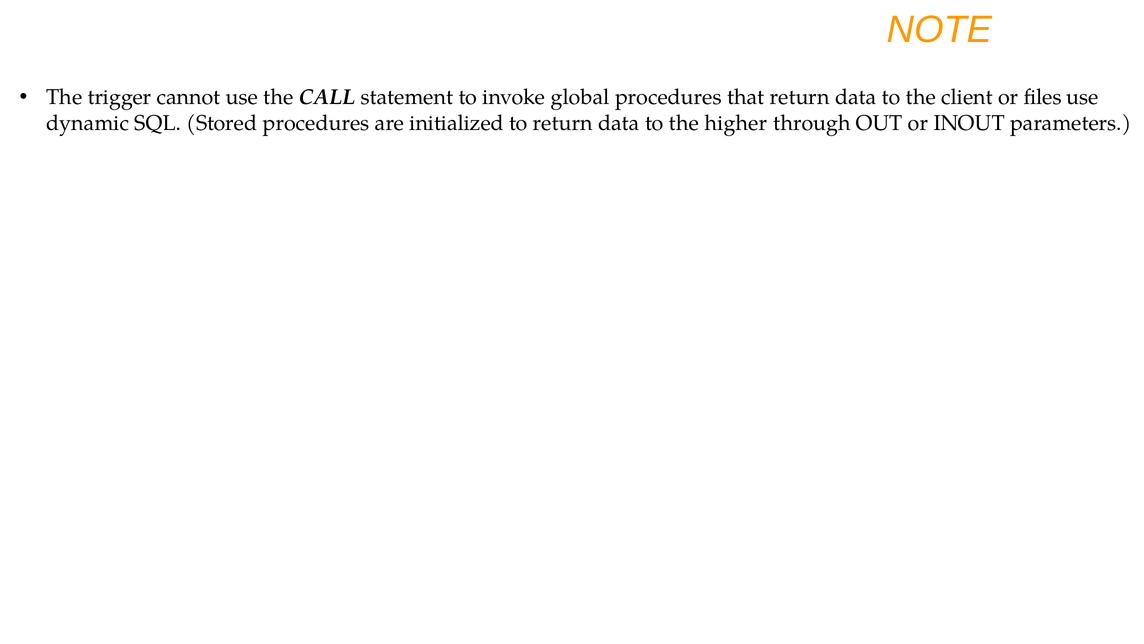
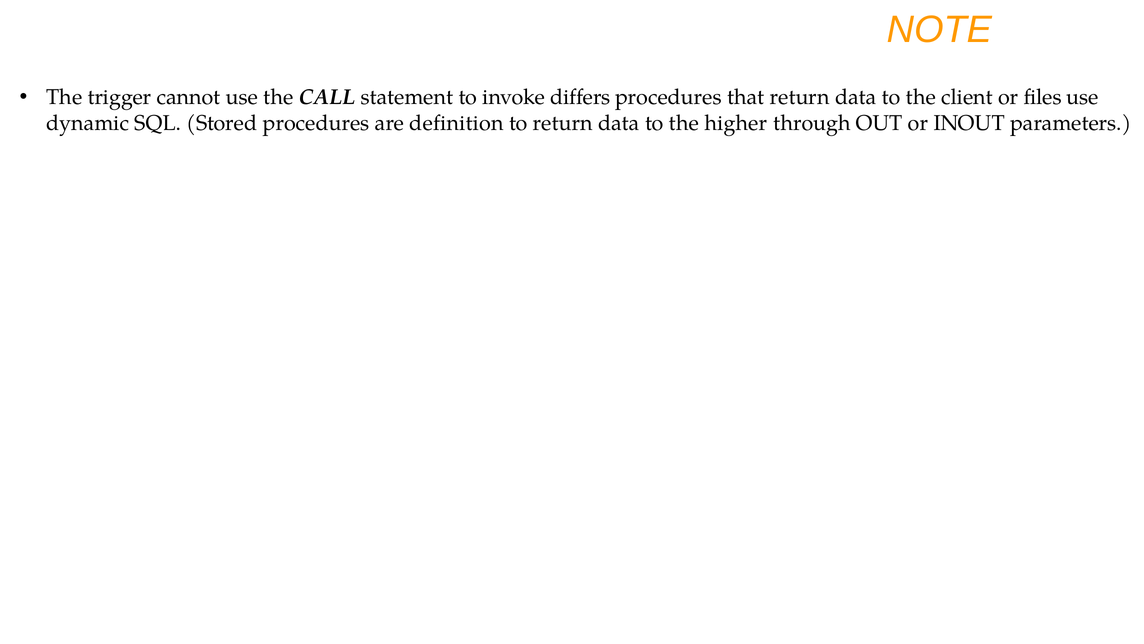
global: global -> differs
initialized: initialized -> definition
